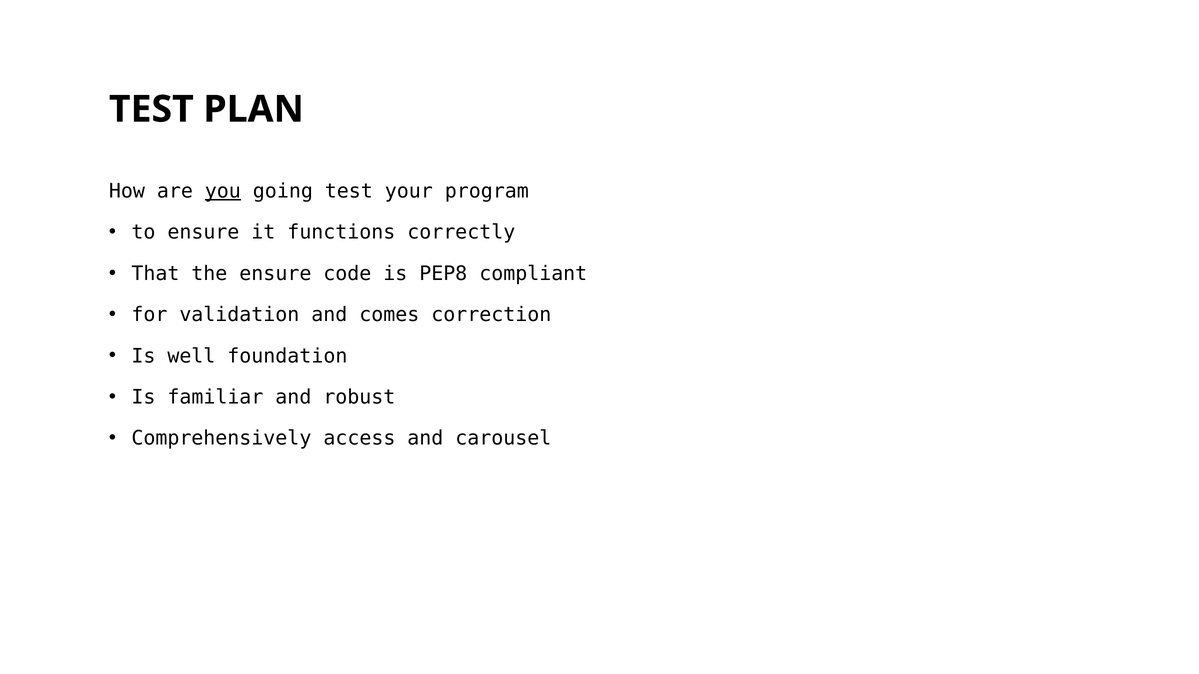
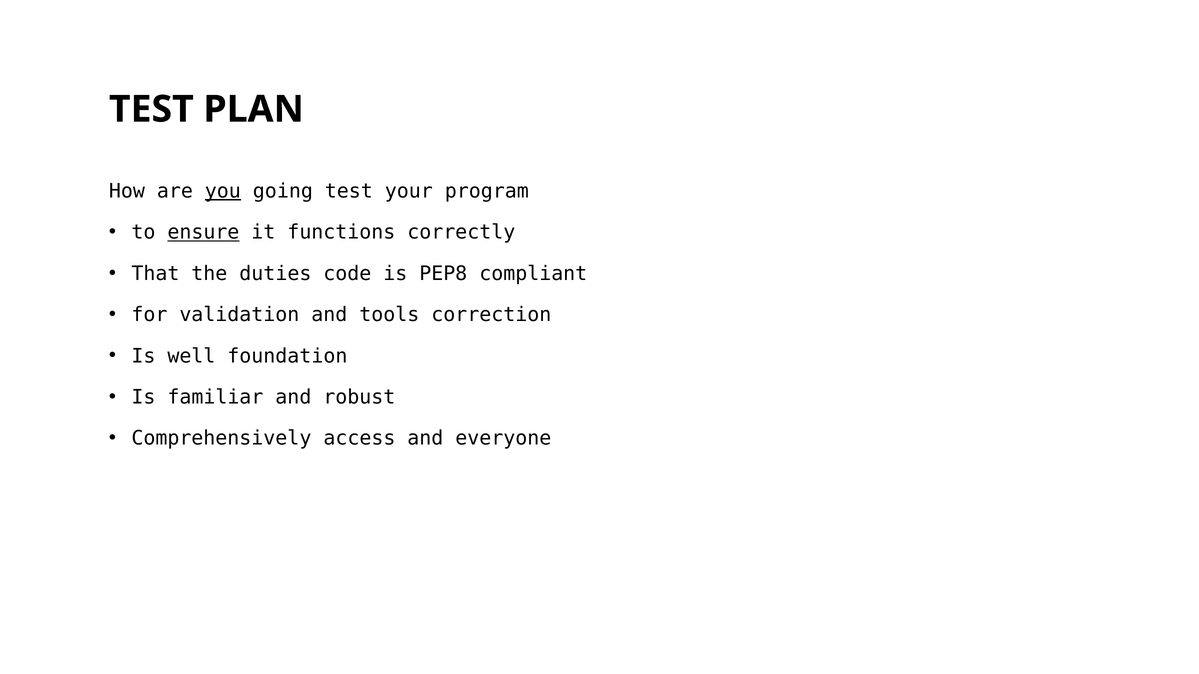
ensure at (203, 233) underline: none -> present
the ensure: ensure -> duties
comes: comes -> tools
carousel: carousel -> everyone
